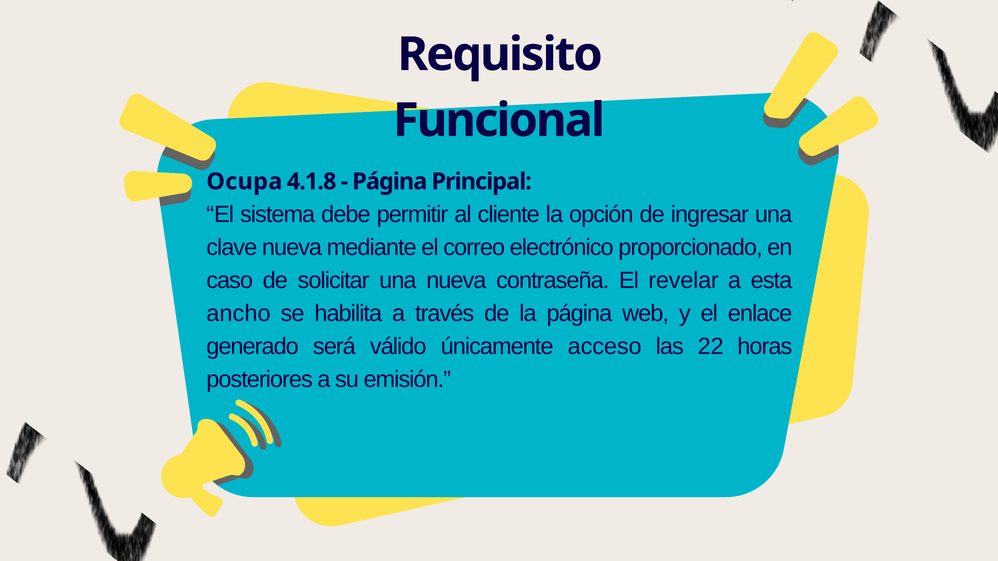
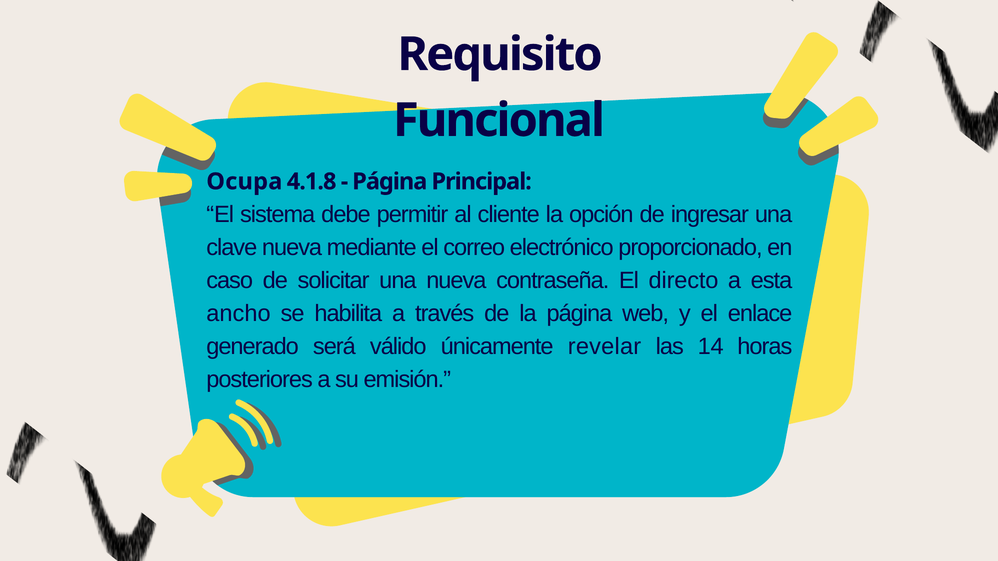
revelar: revelar -> directo
acceso: acceso -> revelar
22: 22 -> 14
